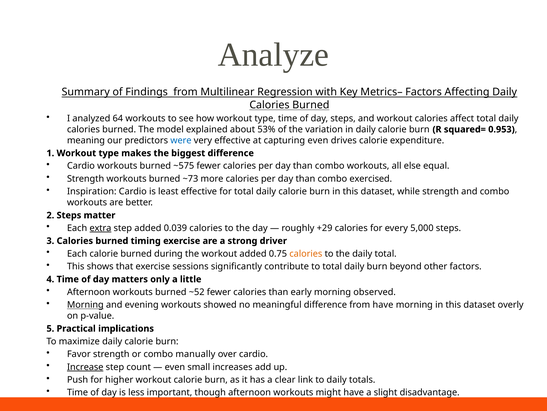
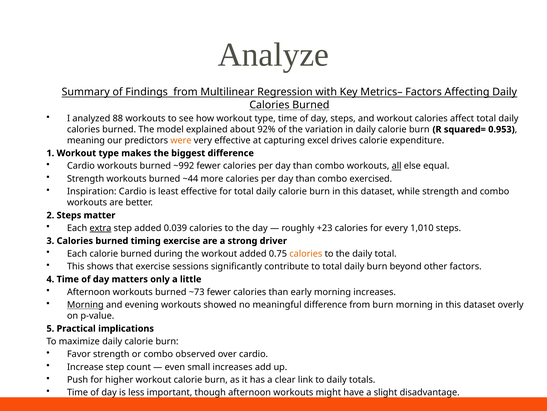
64: 64 -> 88
53%: 53% -> 92%
were colour: blue -> orange
capturing even: even -> excel
~575: ~575 -> ~992
all underline: none -> present
~73: ~73 -> ~44
+29: +29 -> +23
5,000: 5,000 -> 1,010
~52: ~52 -> ~73
morning observed: observed -> increases
from have: have -> burn
manually: manually -> observed
Increase underline: present -> none
